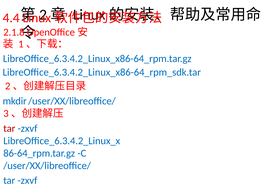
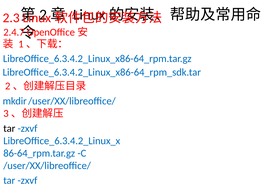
4.4: 4.4 -> 2.3
2.1.8: 2.1.8 -> 2.4.7
tar at (9, 129) colour: red -> black
